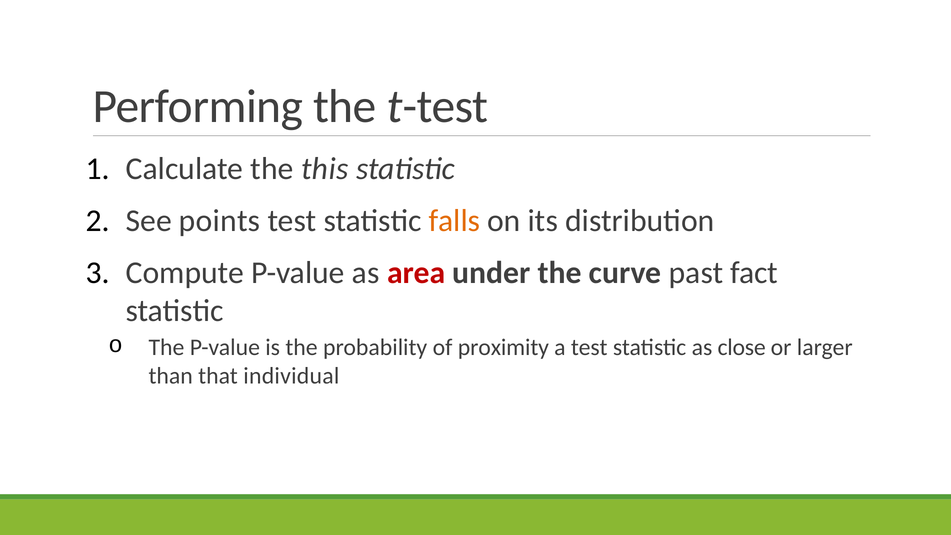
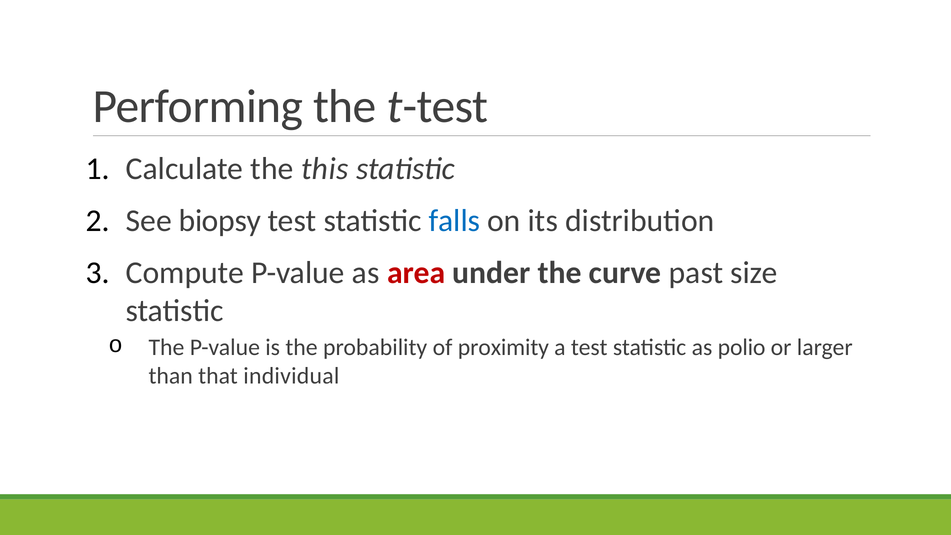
points: points -> biopsy
falls colour: orange -> blue
fact: fact -> size
close: close -> polio
